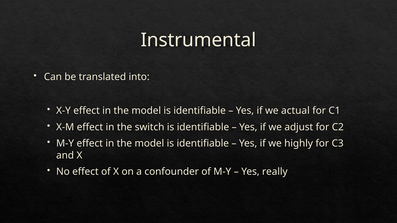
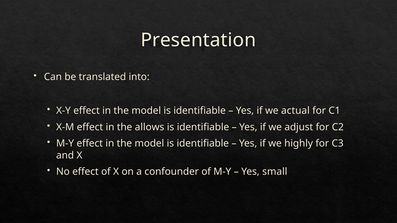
Instrumental: Instrumental -> Presentation
switch: switch -> allows
really: really -> small
